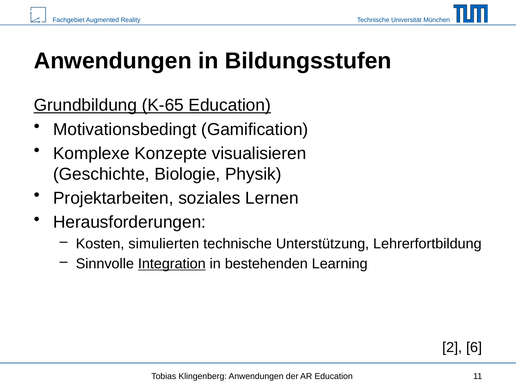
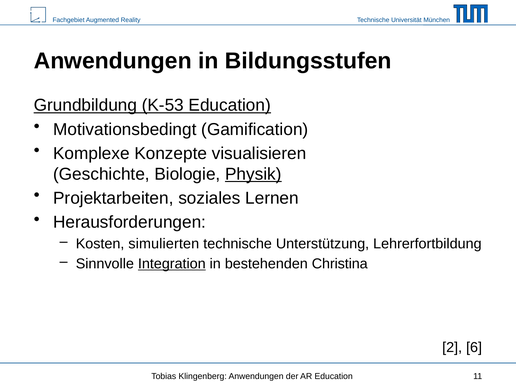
K-65: K-65 -> K-53
Physik underline: none -> present
Learning: Learning -> Christina
